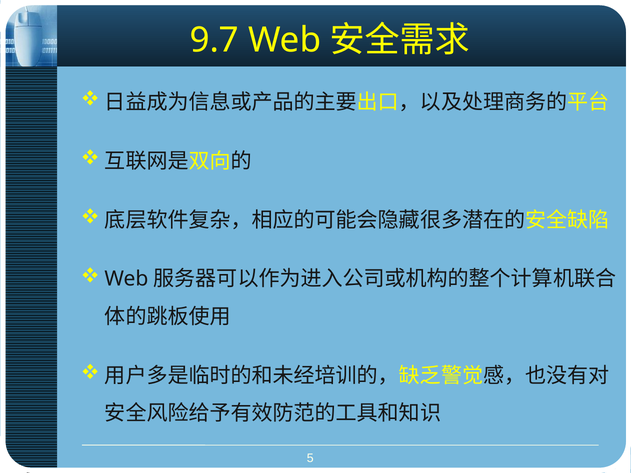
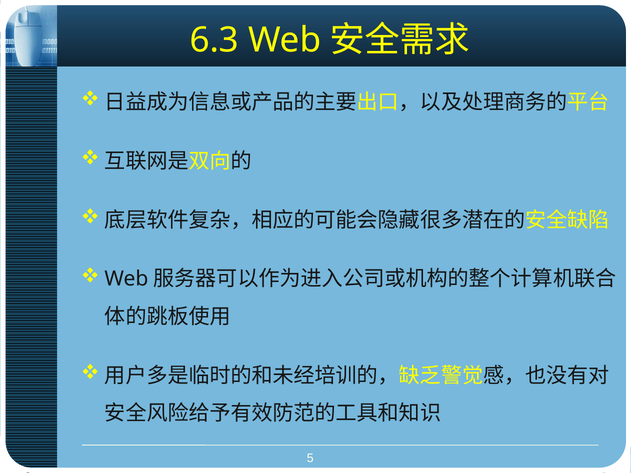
9.7: 9.7 -> 6.3
